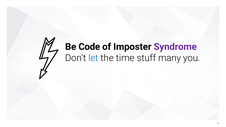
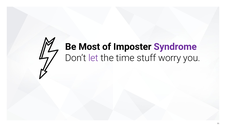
Code: Code -> Most
let colour: blue -> purple
many: many -> worry
